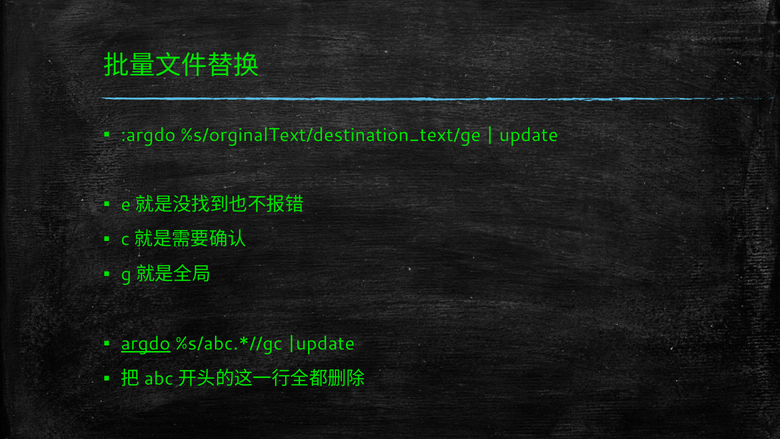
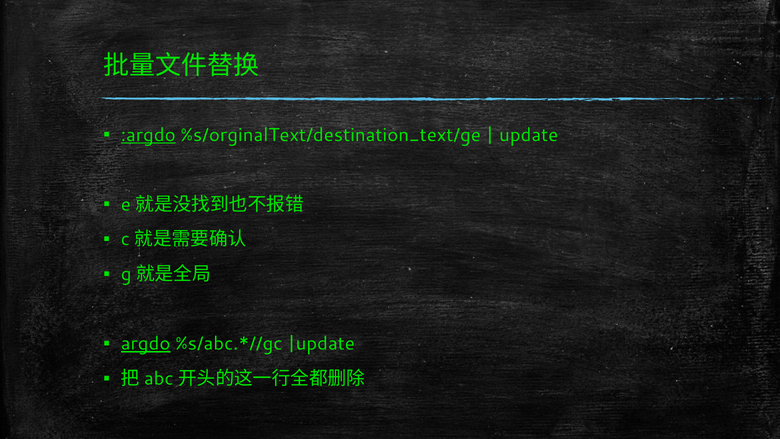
:argdo underline: none -> present
